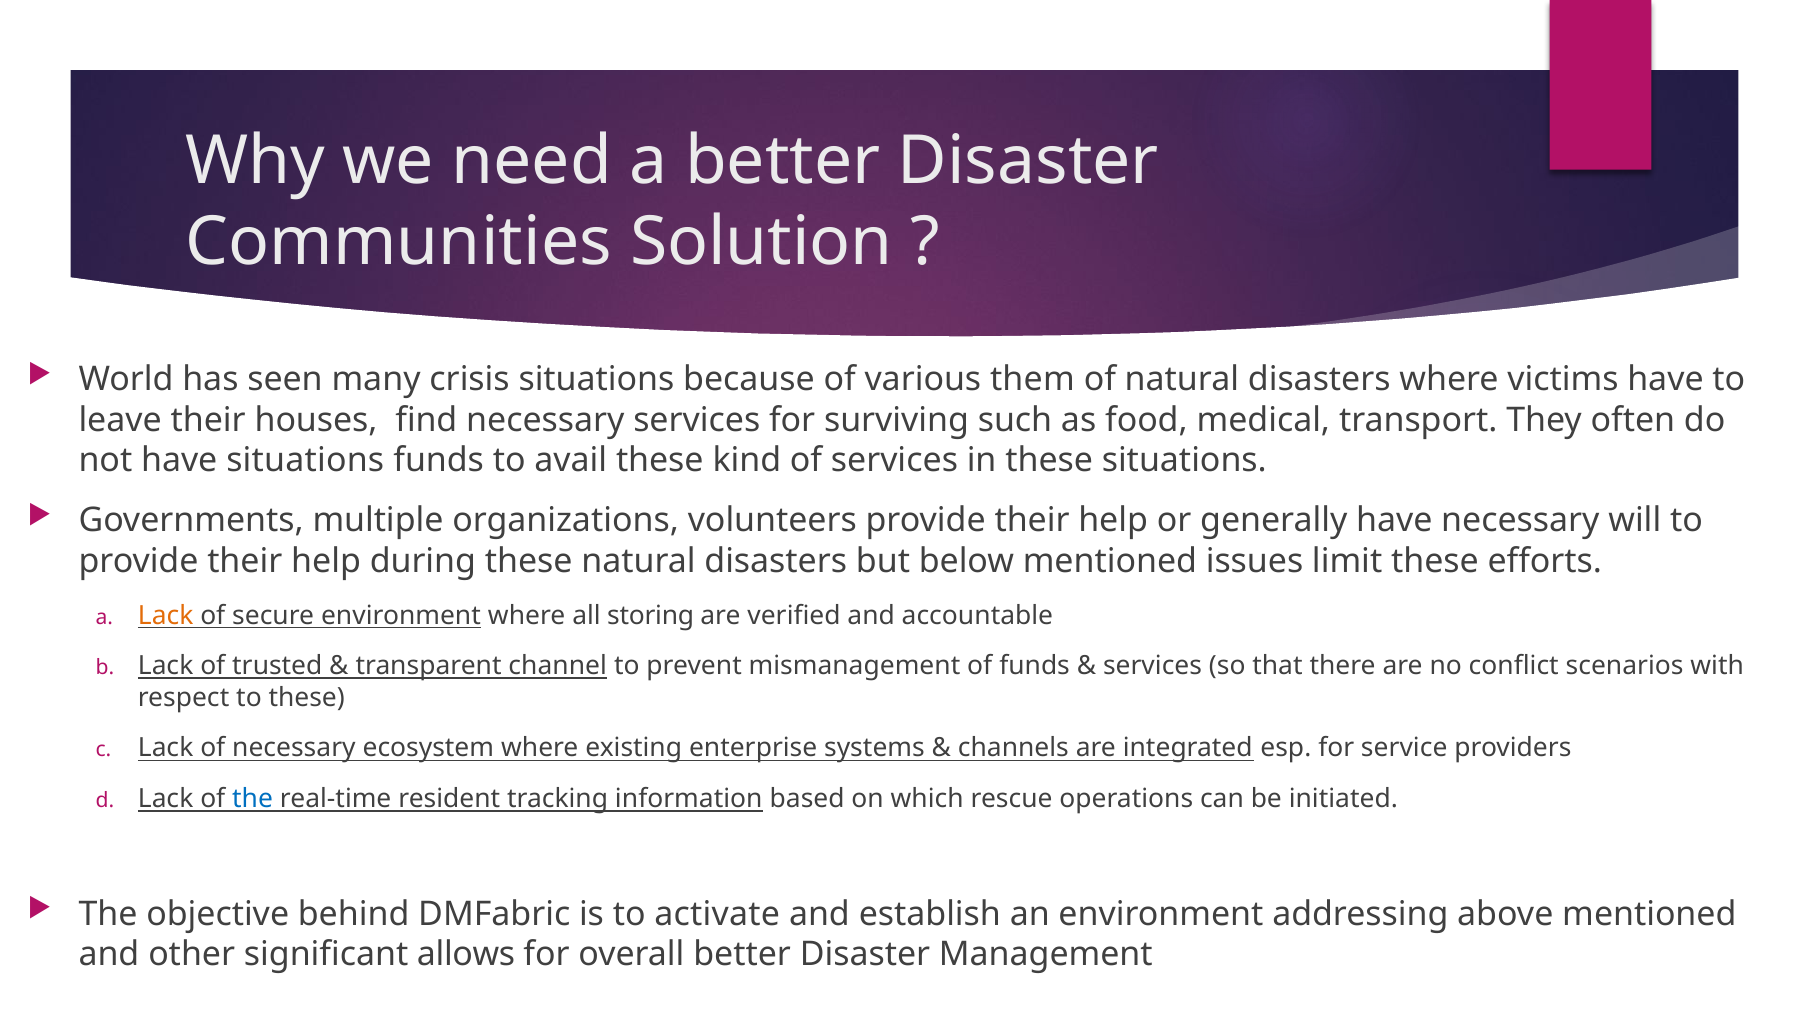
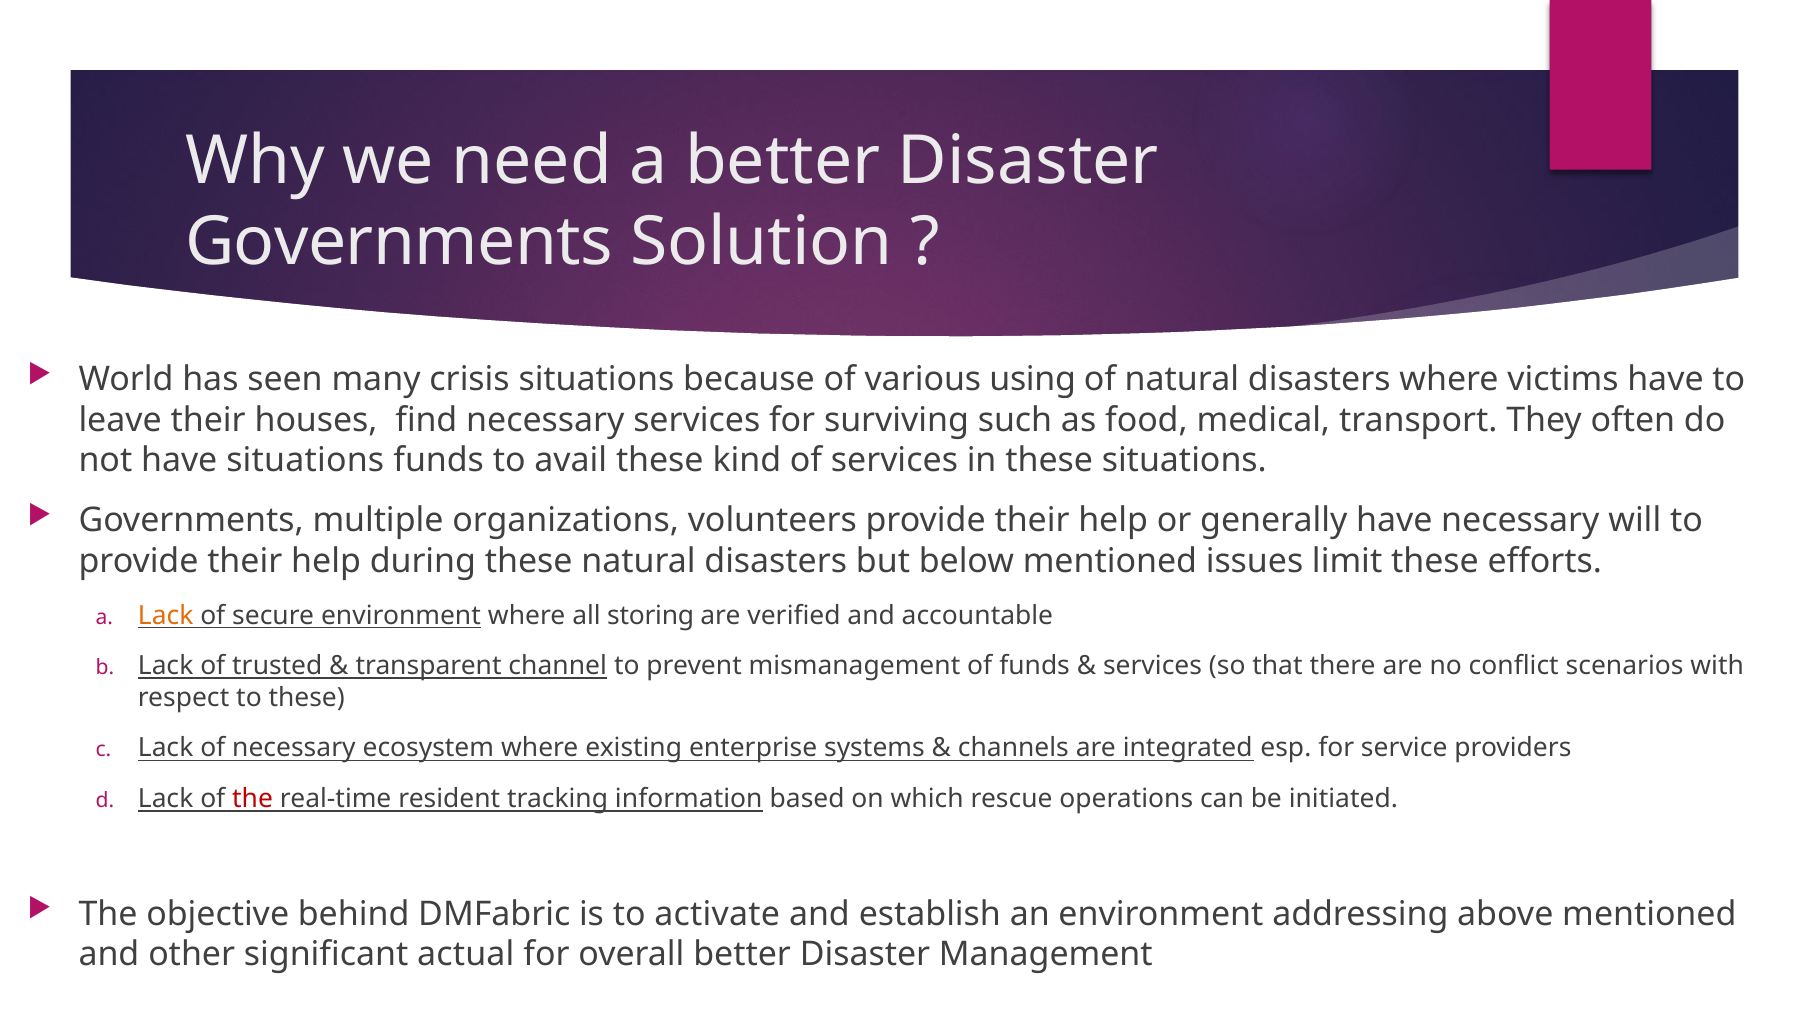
Communities at (399, 242): Communities -> Governments
them: them -> using
the at (253, 799) colour: blue -> red
allows: allows -> actual
